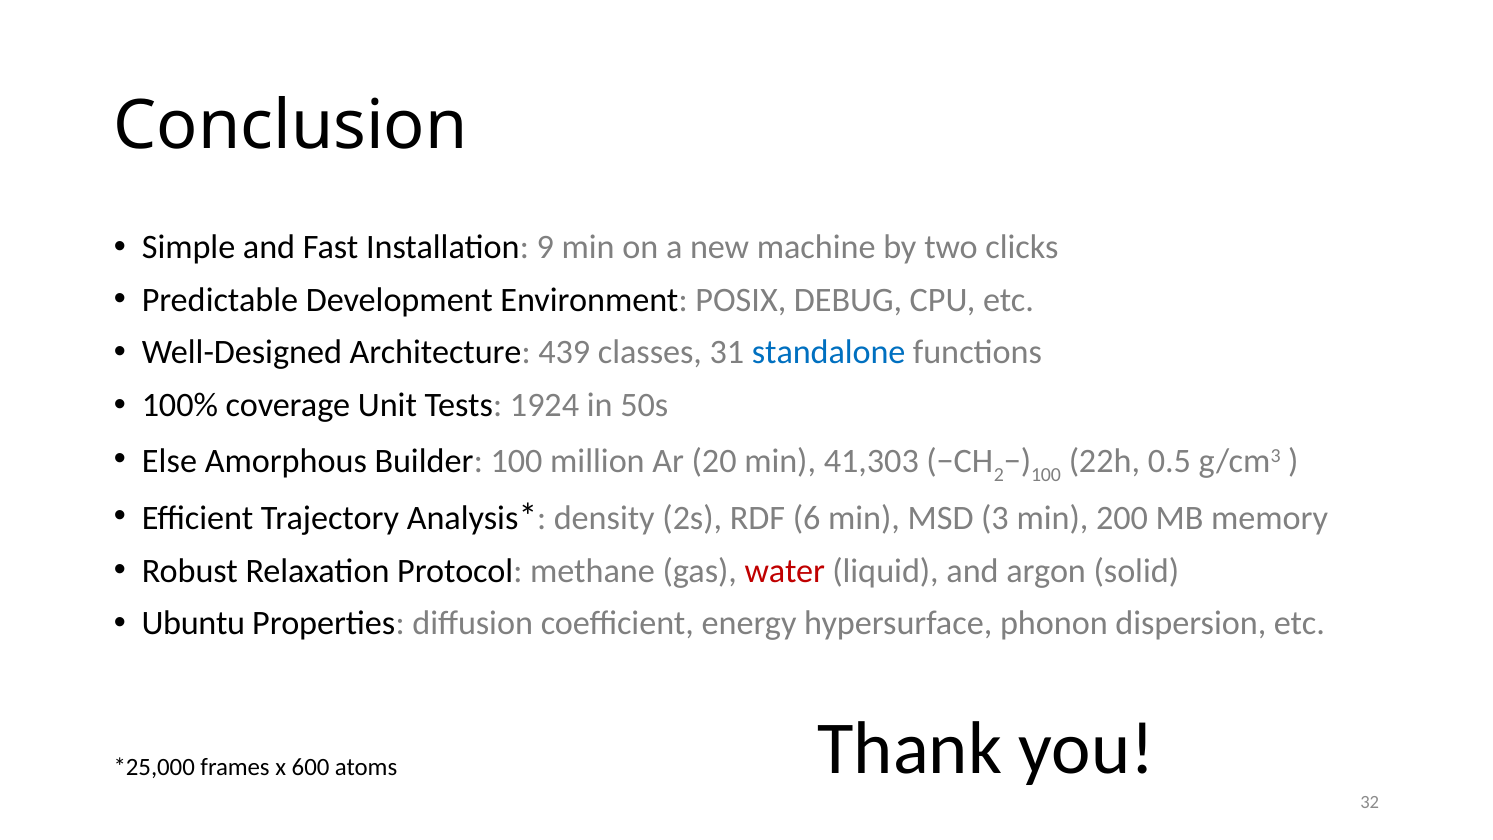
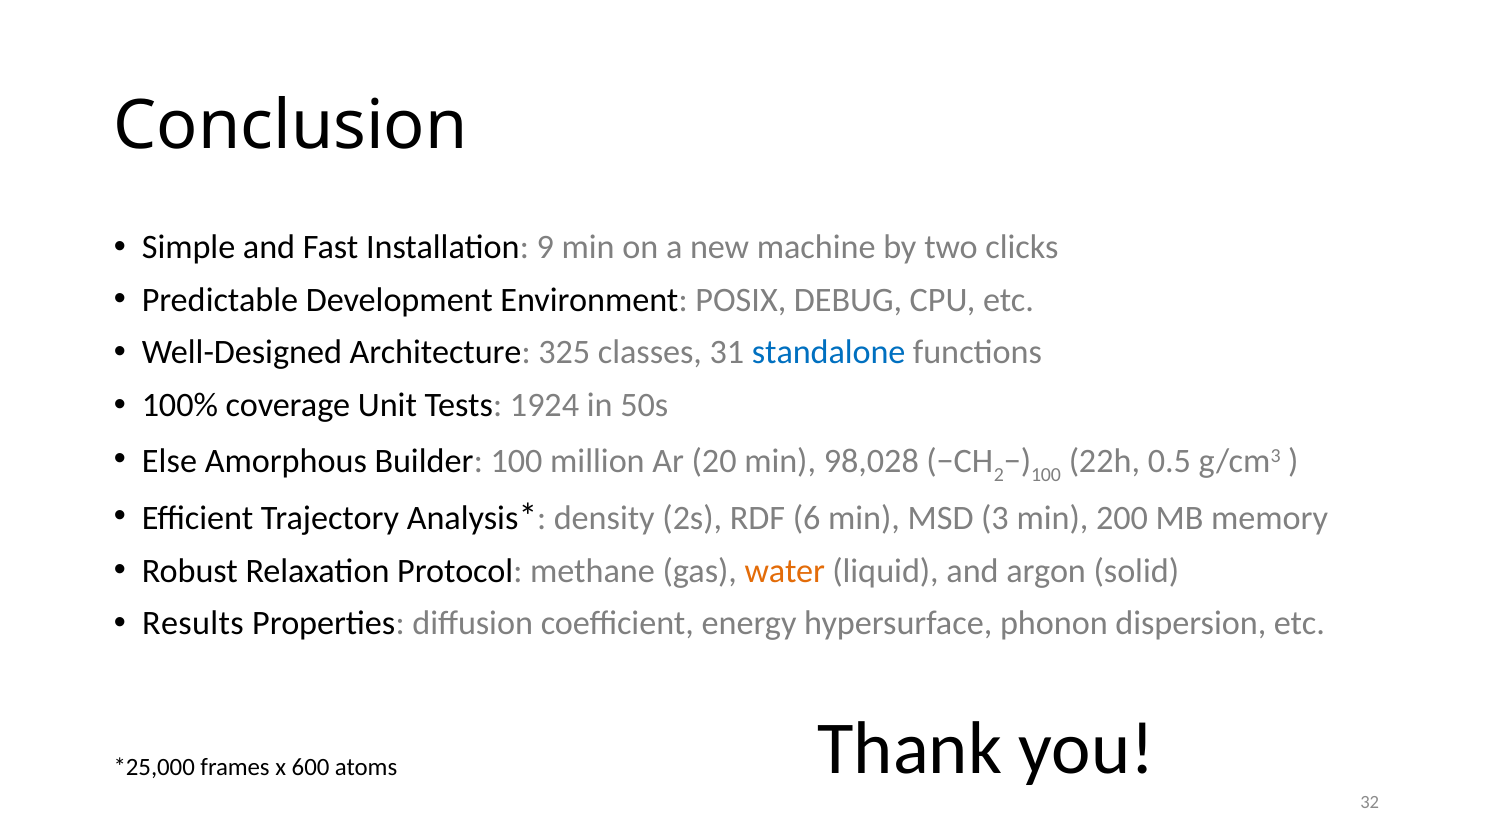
439: 439 -> 325
41,303: 41,303 -> 98,028
water colour: red -> orange
Ubuntu: Ubuntu -> Results
